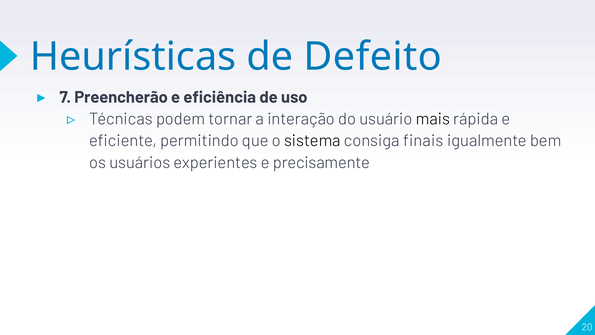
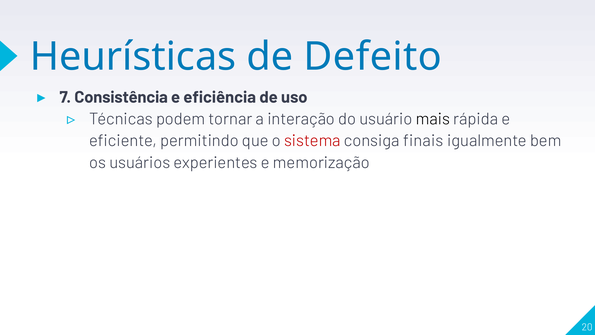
Preencherão: Preencherão -> Consistência
sistema colour: black -> red
precisamente: precisamente -> memorização
